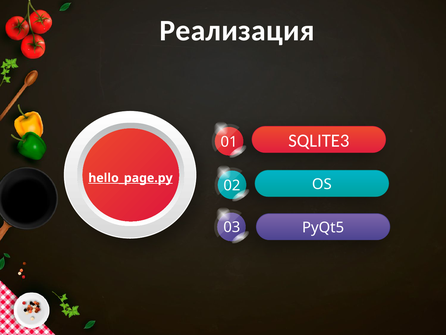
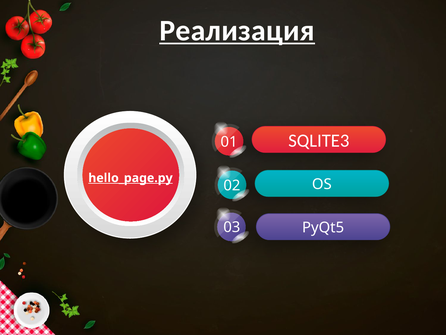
Реализация underline: none -> present
